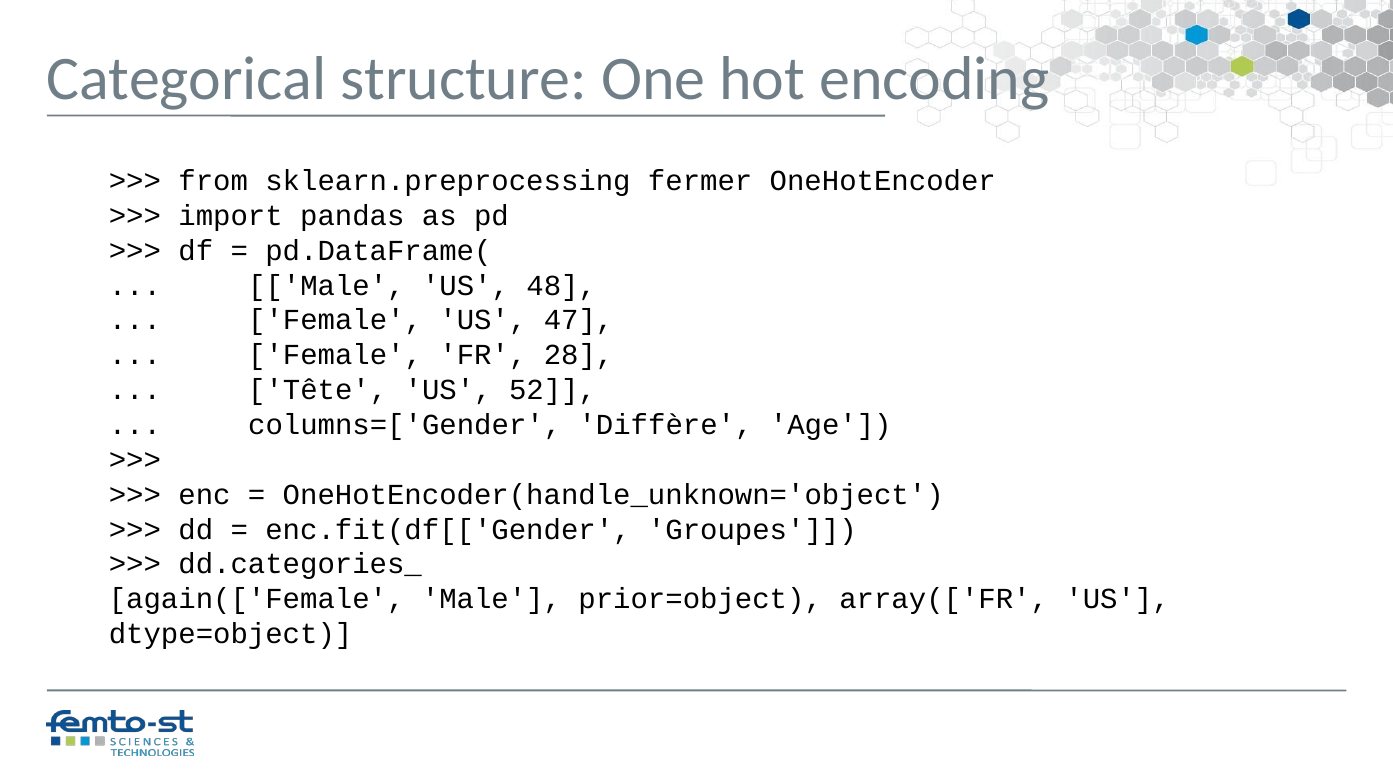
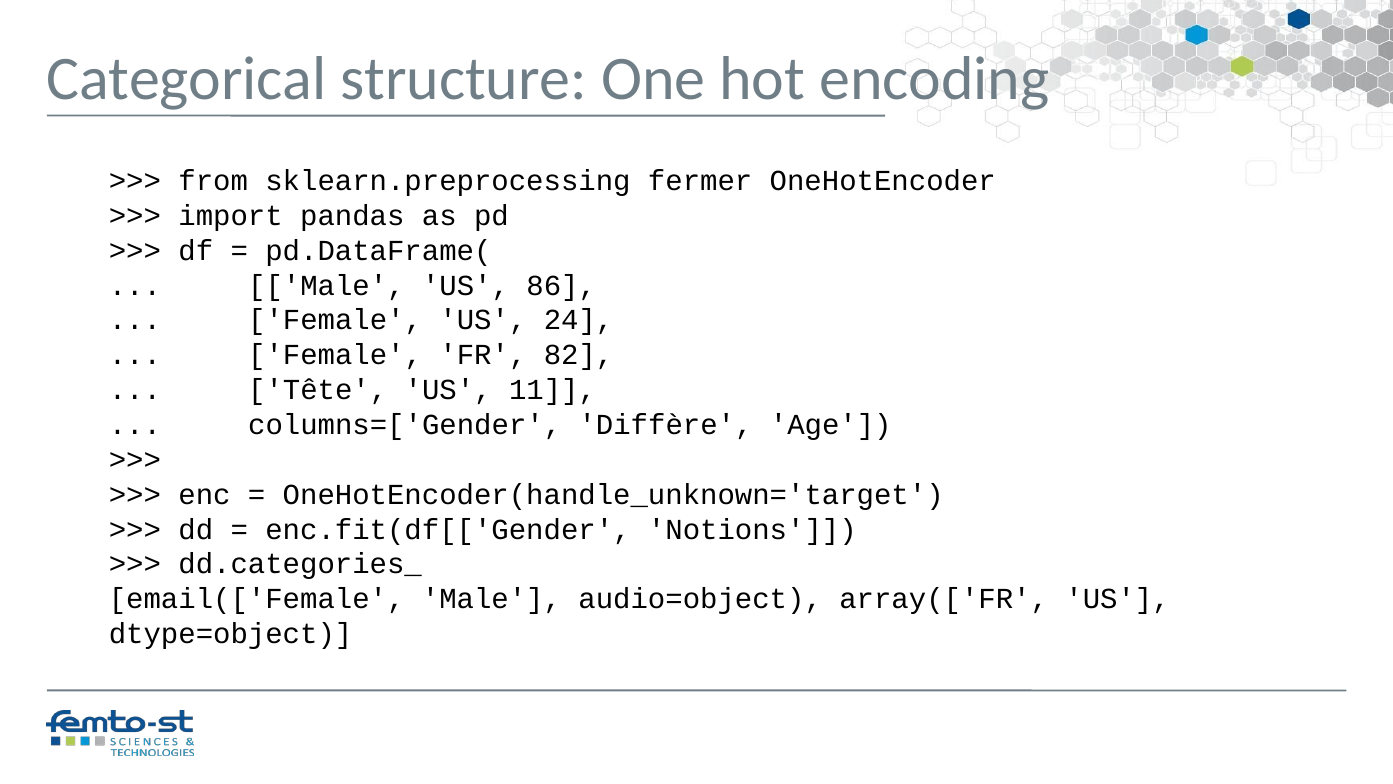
48: 48 -> 86
47: 47 -> 24
28: 28 -> 82
52: 52 -> 11
OneHotEncoder(handle_unknown='object: OneHotEncoder(handle_unknown='object -> OneHotEncoder(handle_unknown='target
Groupes: Groupes -> Notions
again(['Female: again(['Female -> email(['Female
prior=object: prior=object -> audio=object
